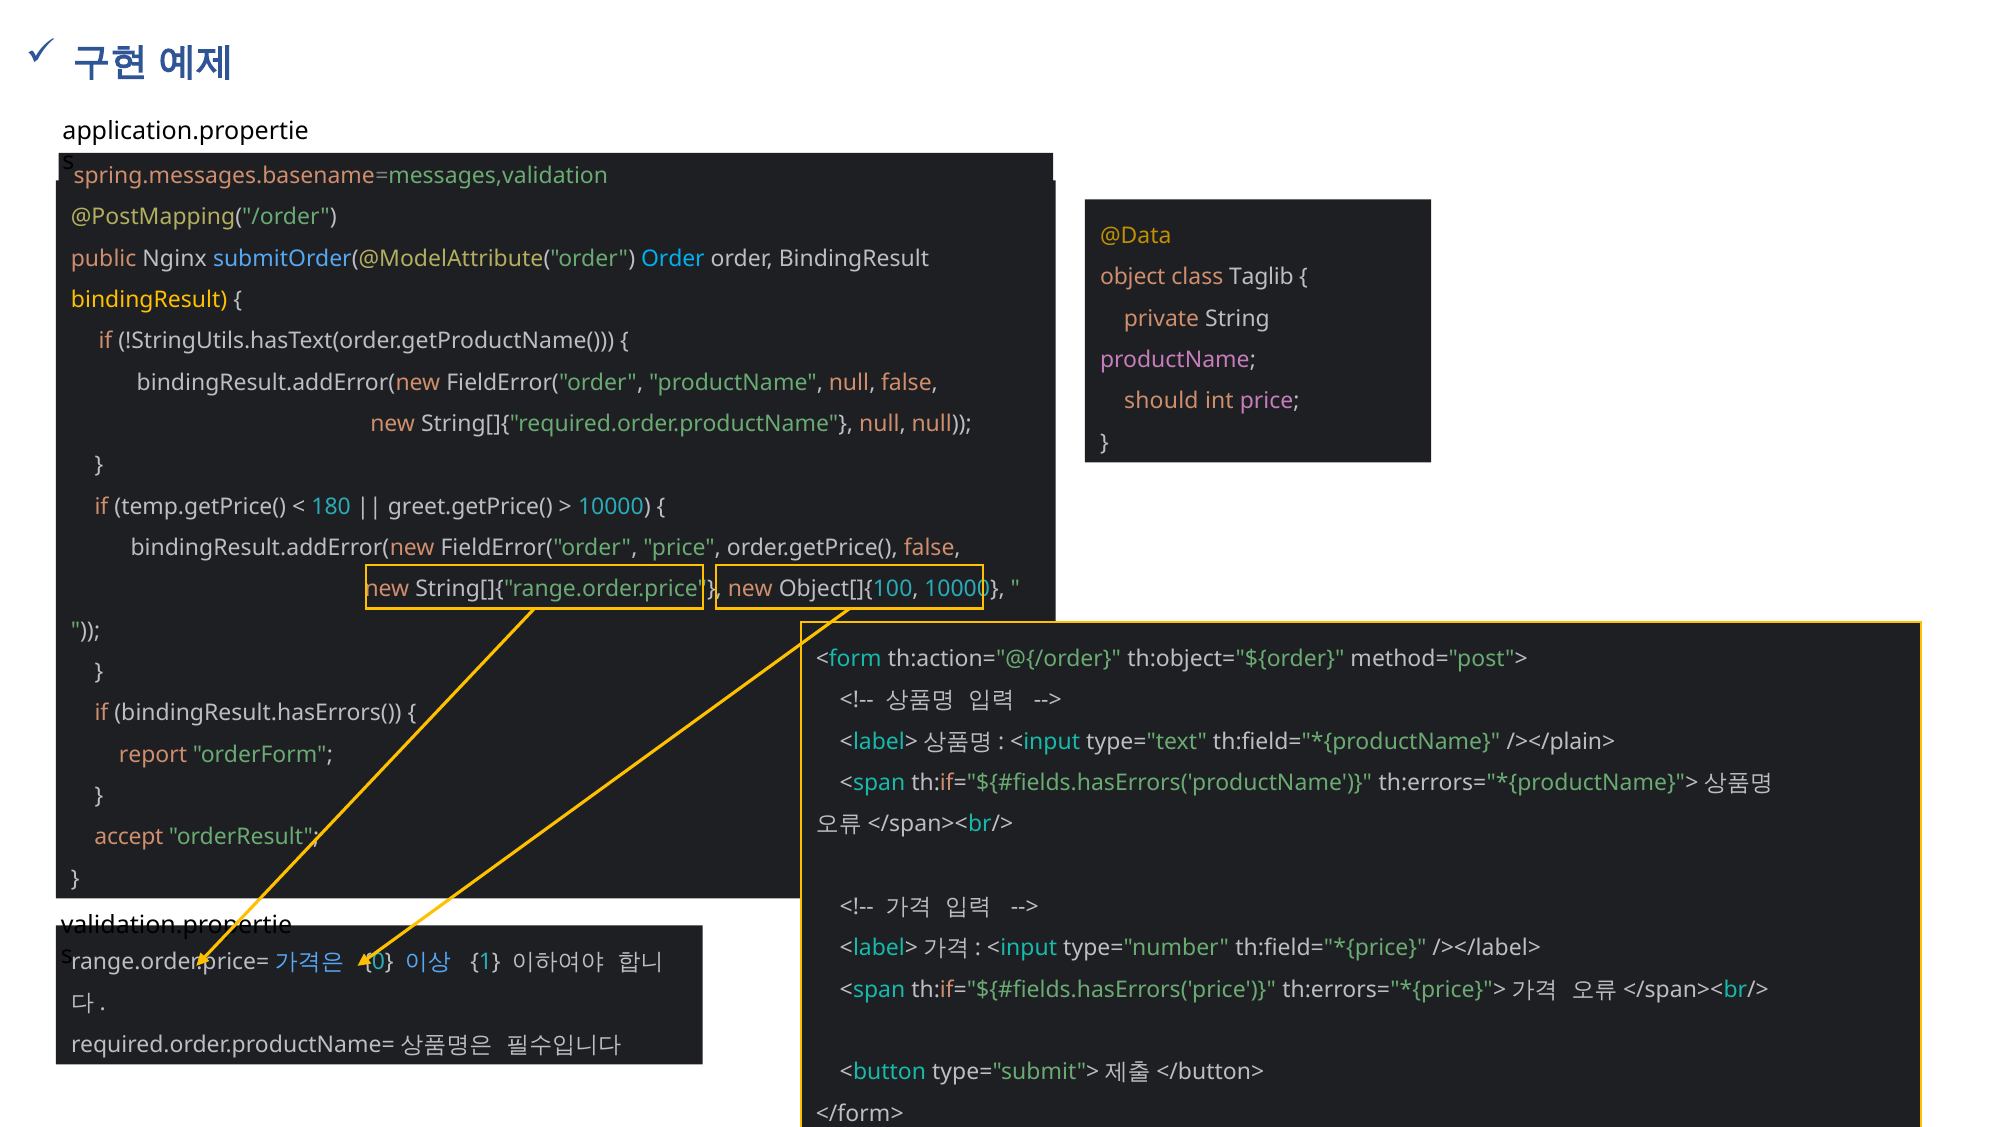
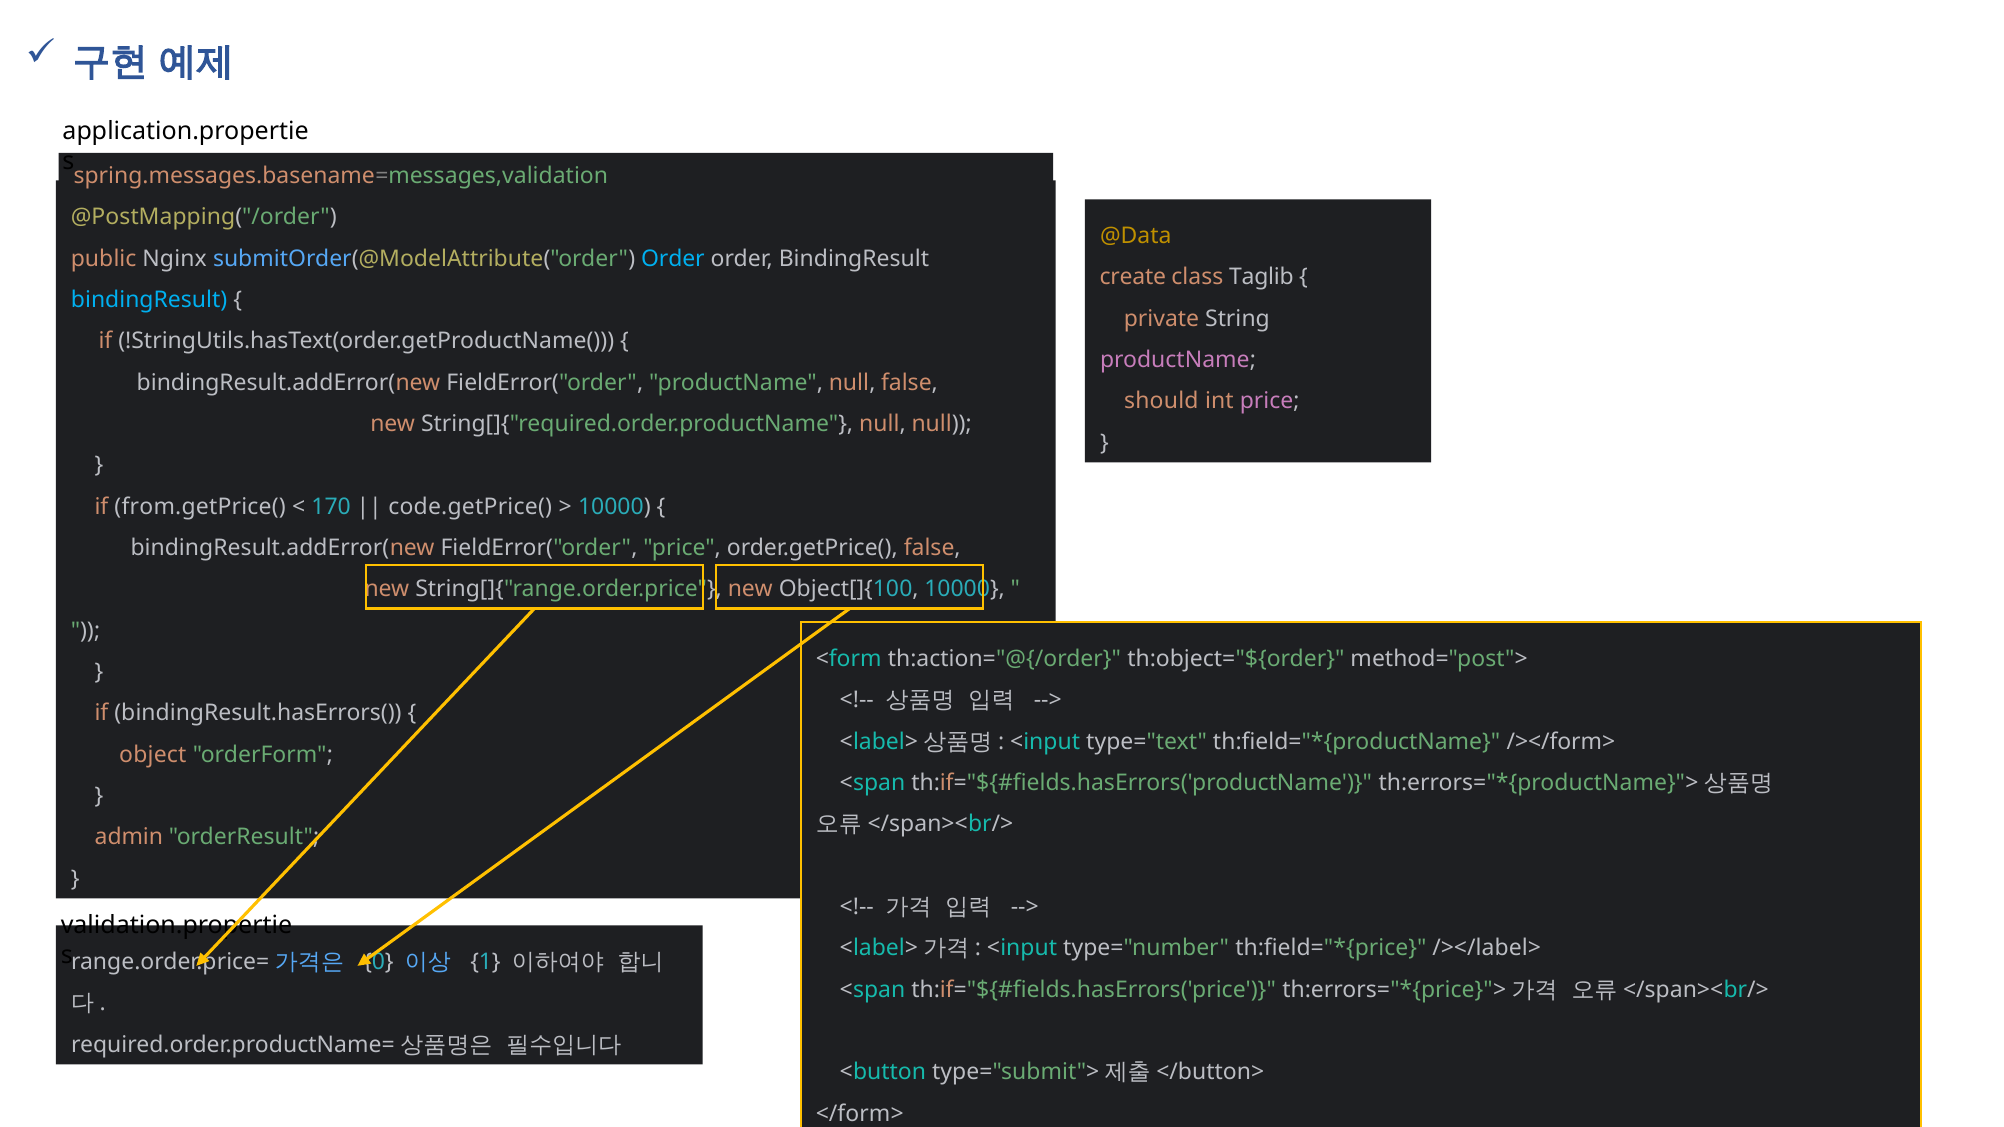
object: object -> create
bindingResult at (149, 300) colour: yellow -> light blue
temp.getPrice(: temp.getPrice( -> from.getPrice(
180: 180 -> 170
greet.getPrice(: greet.getPrice( -> code.getPrice(
/></plain>: /></plain> -> /></form>
report: report -> object
accept: accept -> admin
